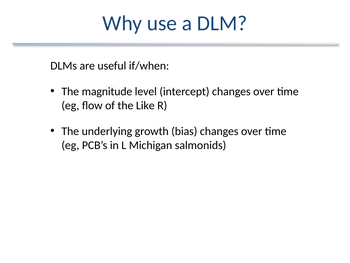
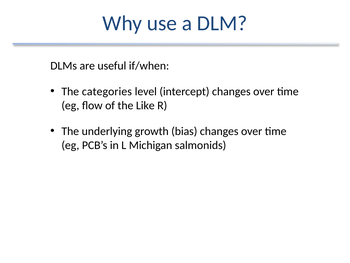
magnitude: magnitude -> categories
